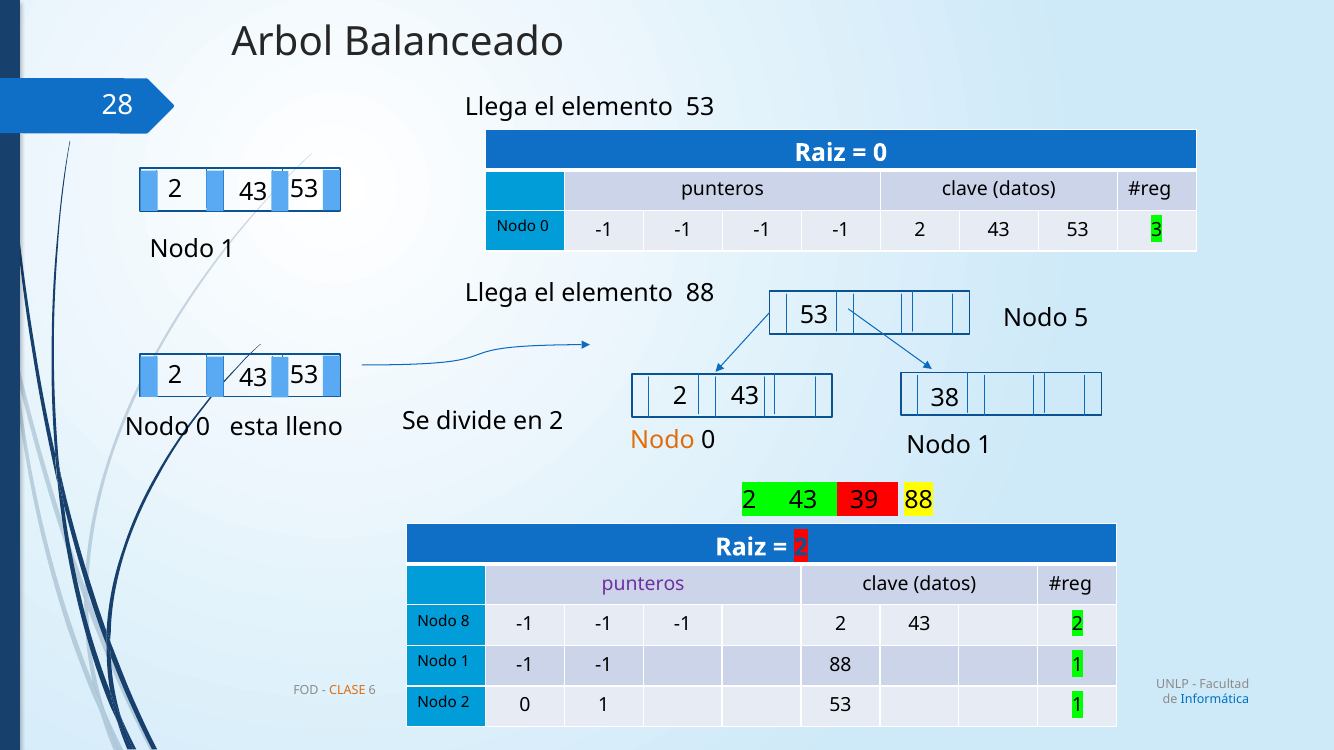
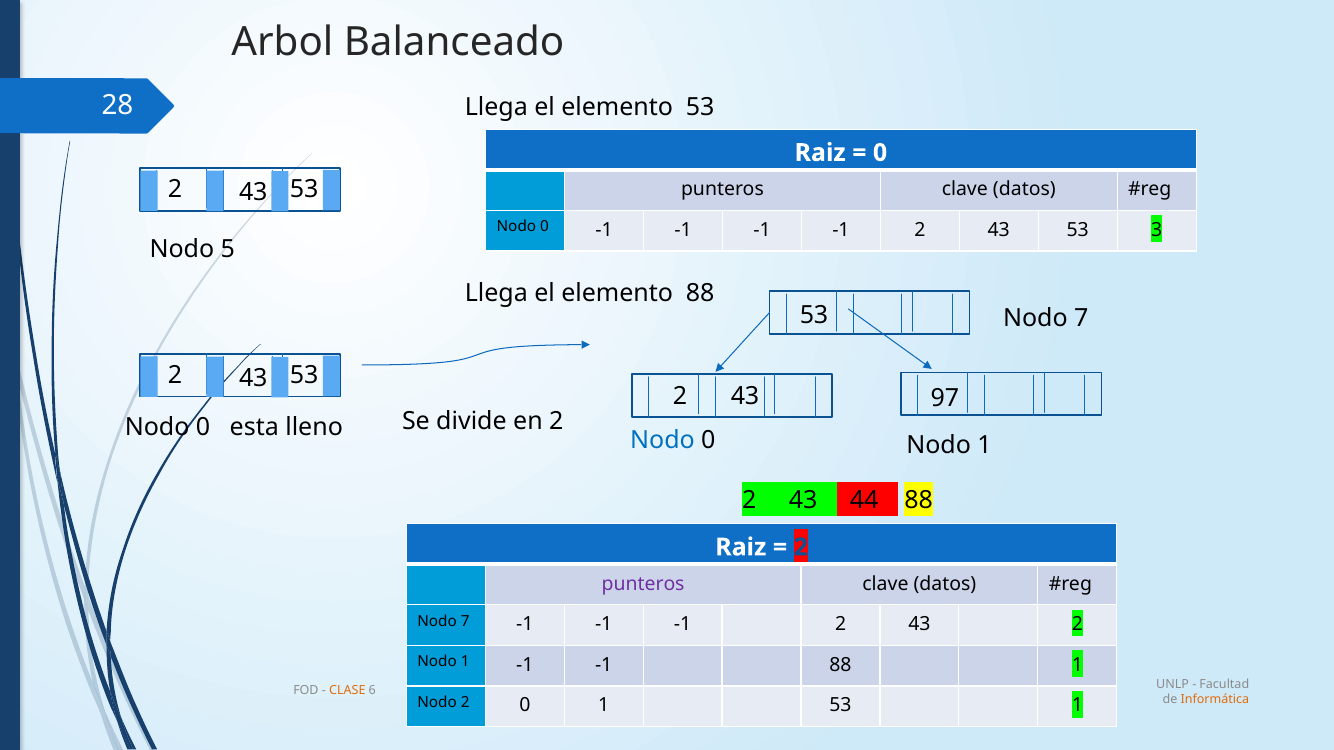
1 at (228, 250): 1 -> 5
5 at (1081, 318): 5 -> 7
38: 38 -> 97
Nodo at (663, 441) colour: orange -> blue
39: 39 -> 44
8 at (465, 621): 8 -> 7
Informática colour: blue -> orange
